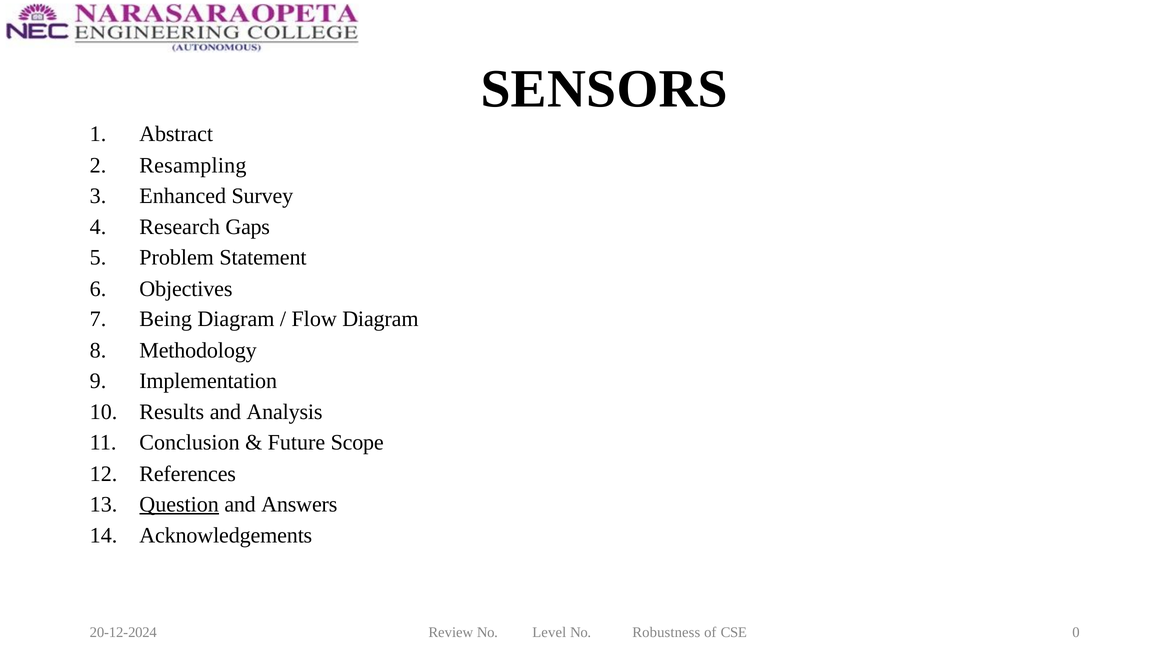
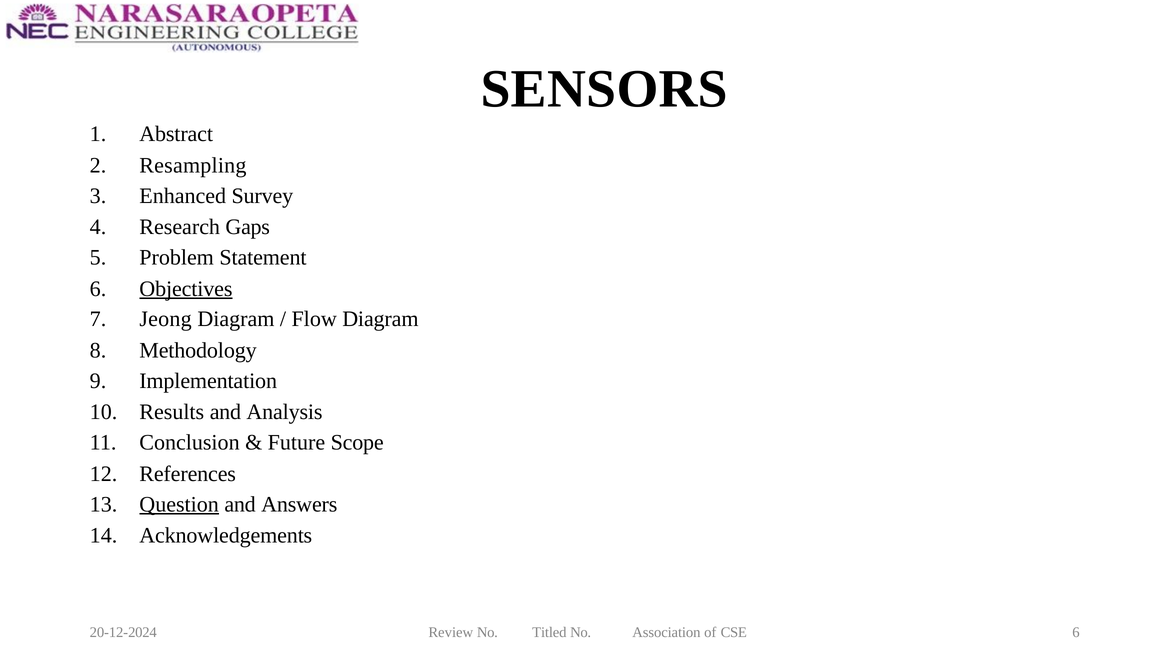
Objectives underline: none -> present
Being: Being -> Jeong
Level: Level -> Titled
Robustness: Robustness -> Association
CSE 0: 0 -> 6
